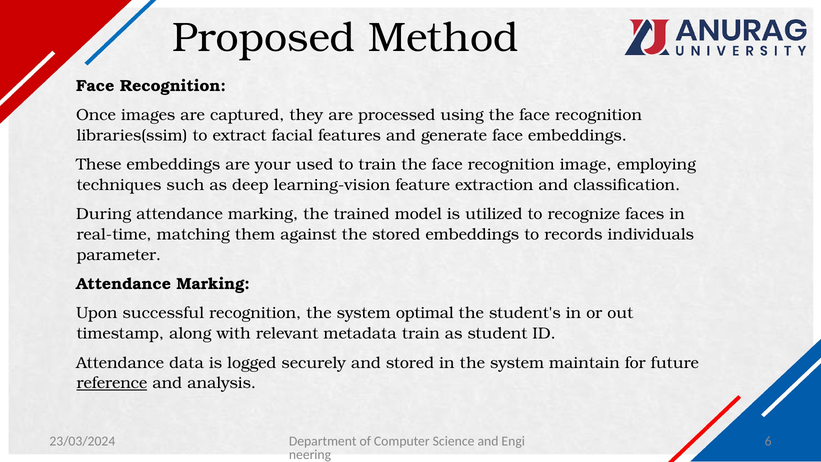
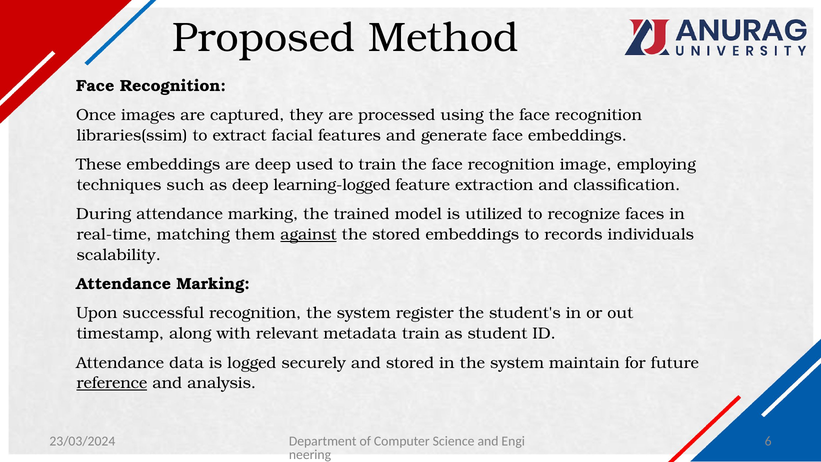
are your: your -> deep
learning-vision: learning-vision -> learning-logged
against underline: none -> present
parameter: parameter -> scalability
optimal: optimal -> register
